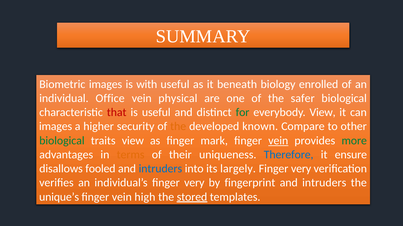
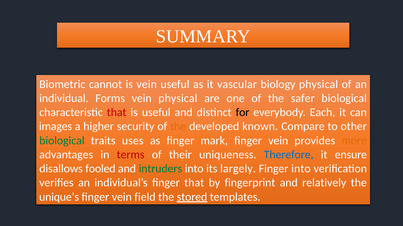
Biometric images: images -> cannot
is with: with -> vein
beneath: beneath -> vascular
biology enrolled: enrolled -> physical
Office: Office -> Forms
for colour: green -> black
everybody View: View -> Each
traits view: view -> uses
vein at (278, 141) underline: present -> none
more colour: green -> orange
terms colour: orange -> red
intruders at (160, 169) colour: blue -> green
very at (301, 169): very -> into
individual’s finger very: very -> that
intruders at (324, 183): intruders -> relatively
high: high -> field
